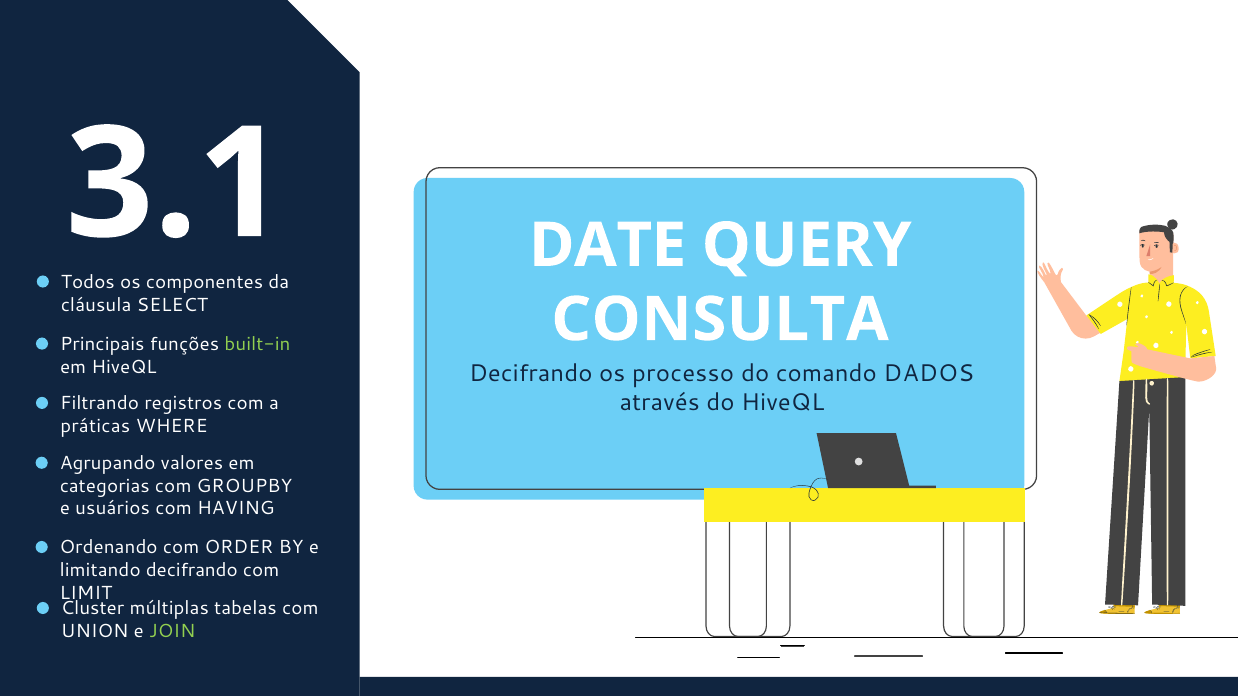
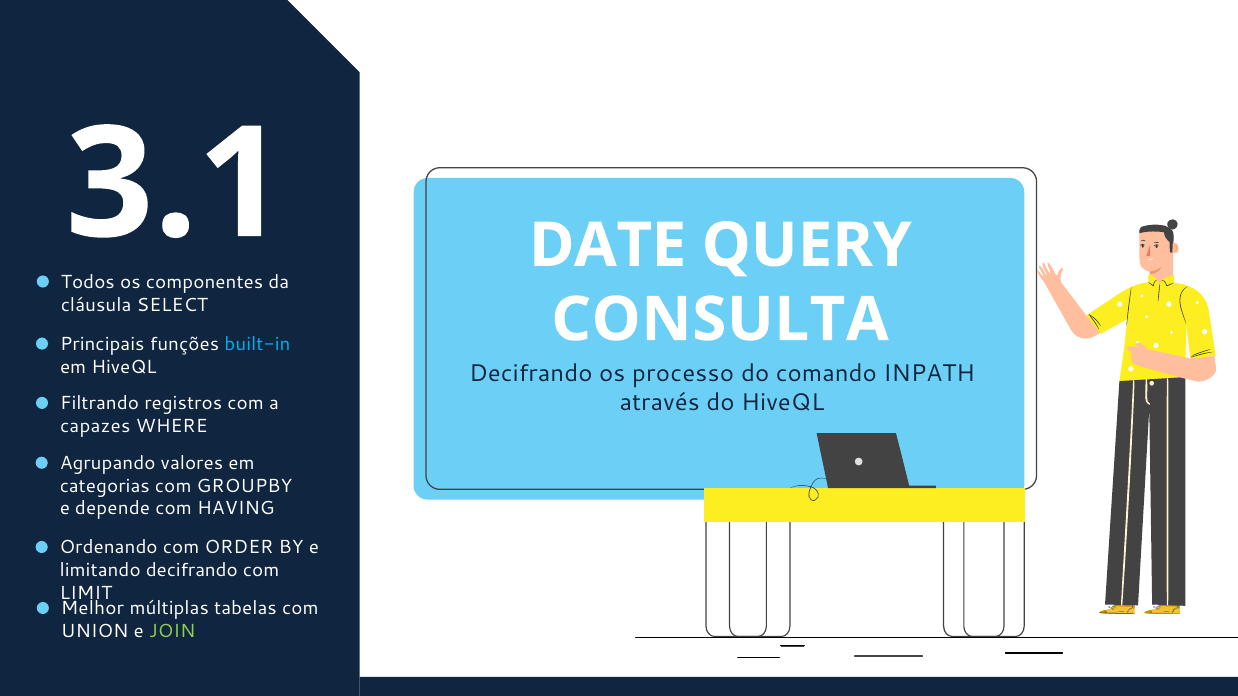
built-in colour: light green -> light blue
DADOS: DADOS -> INPATH
práticas: práticas -> capazes
usuários: usuários -> depende
Cluster: Cluster -> Melhor
